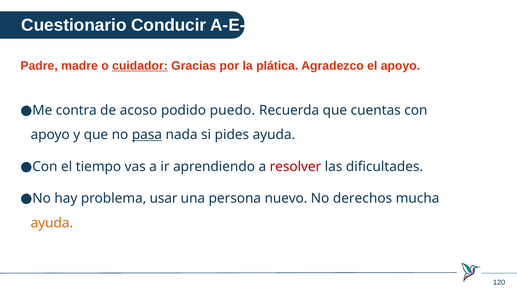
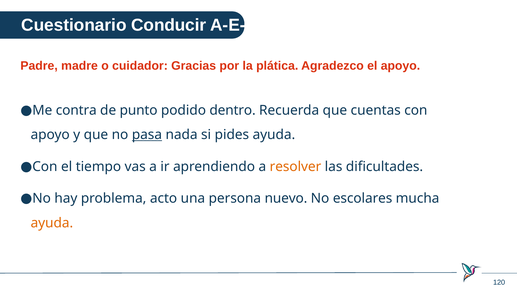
cuidador underline: present -> none
acoso: acoso -> punto
puedo: puedo -> dentro
resolver colour: red -> orange
usar: usar -> acto
derechos: derechos -> escolares
